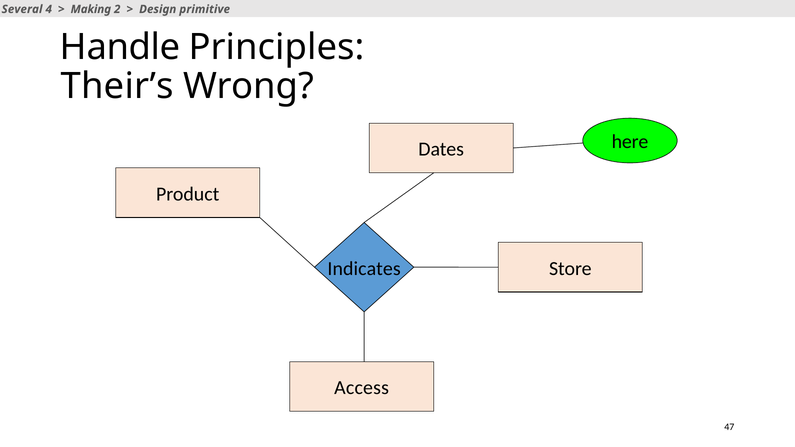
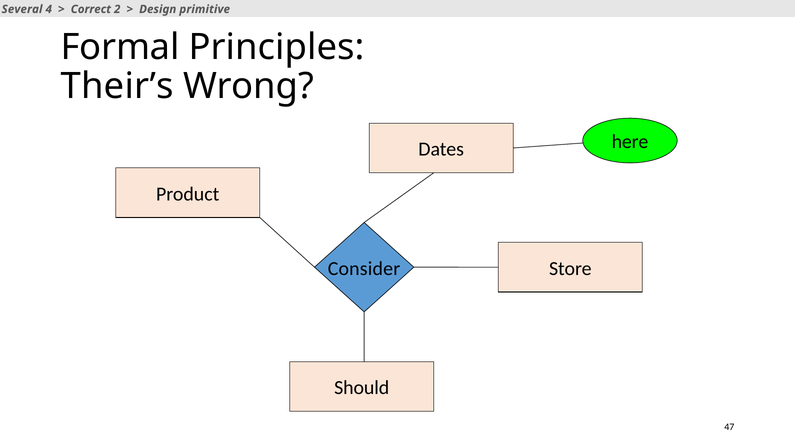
Making: Making -> Correct
Handle: Handle -> Formal
Indicates: Indicates -> Consider
Access: Access -> Should
